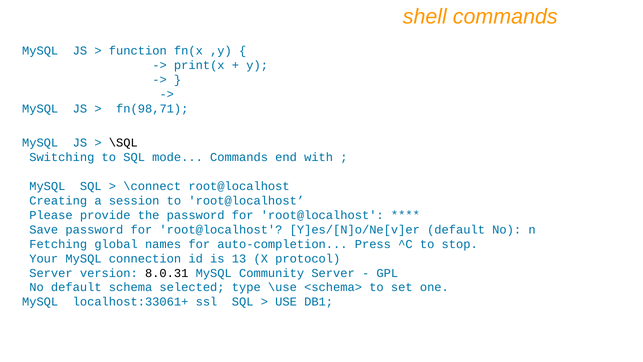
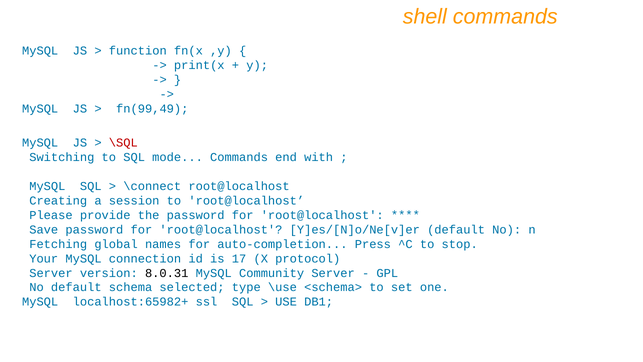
fn(98,71: fn(98,71 -> fn(99,49
\SQL colour: black -> red
13: 13 -> 17
localhost:33061+: localhost:33061+ -> localhost:65982+
